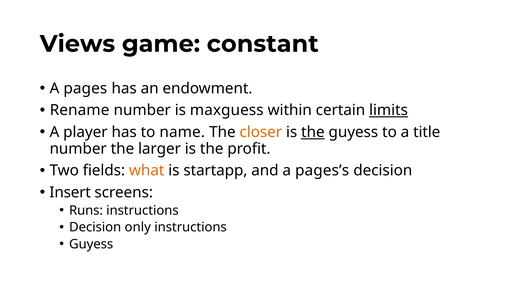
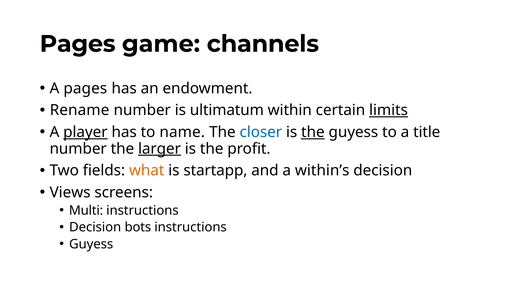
Views at (77, 44): Views -> Pages
constant: constant -> channels
maxguess: maxguess -> ultimatum
player underline: none -> present
closer colour: orange -> blue
larger underline: none -> present
pages’s: pages’s -> within’s
Insert: Insert -> Views
Runs: Runs -> Multi
only: only -> bots
